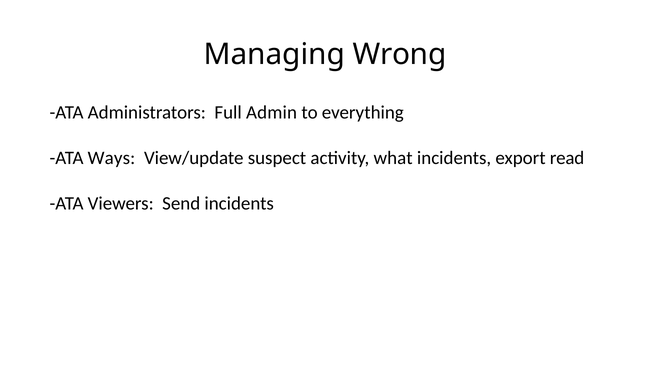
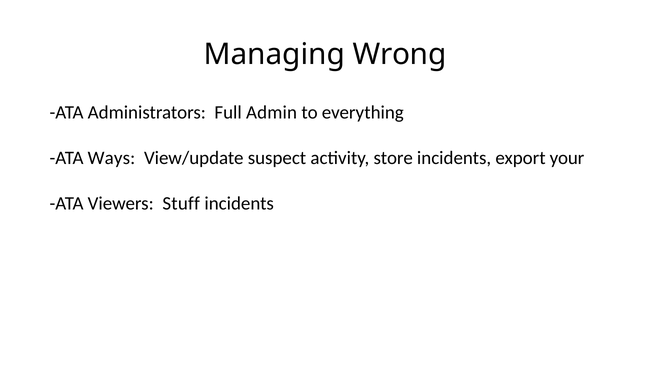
what: what -> store
read: read -> your
Send: Send -> Stuff
